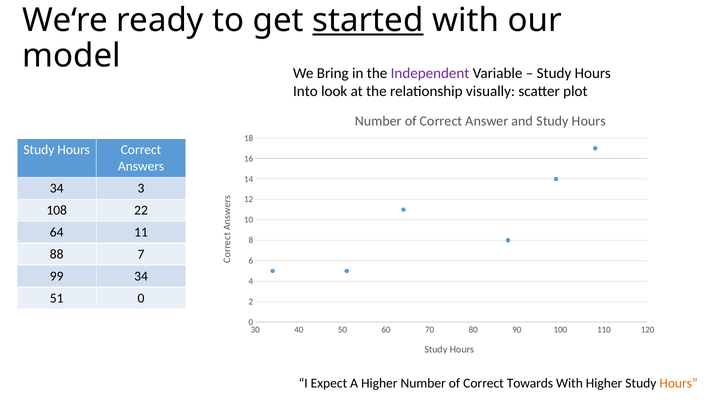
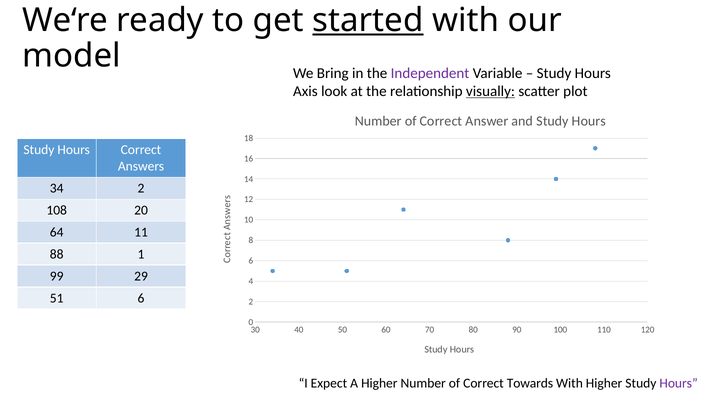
Into: Into -> Axis
visually underline: none -> present
34 3: 3 -> 2
22: 22 -> 20
7: 7 -> 1
99 34: 34 -> 29
51 0: 0 -> 6
Hours at (679, 383) colour: orange -> purple
